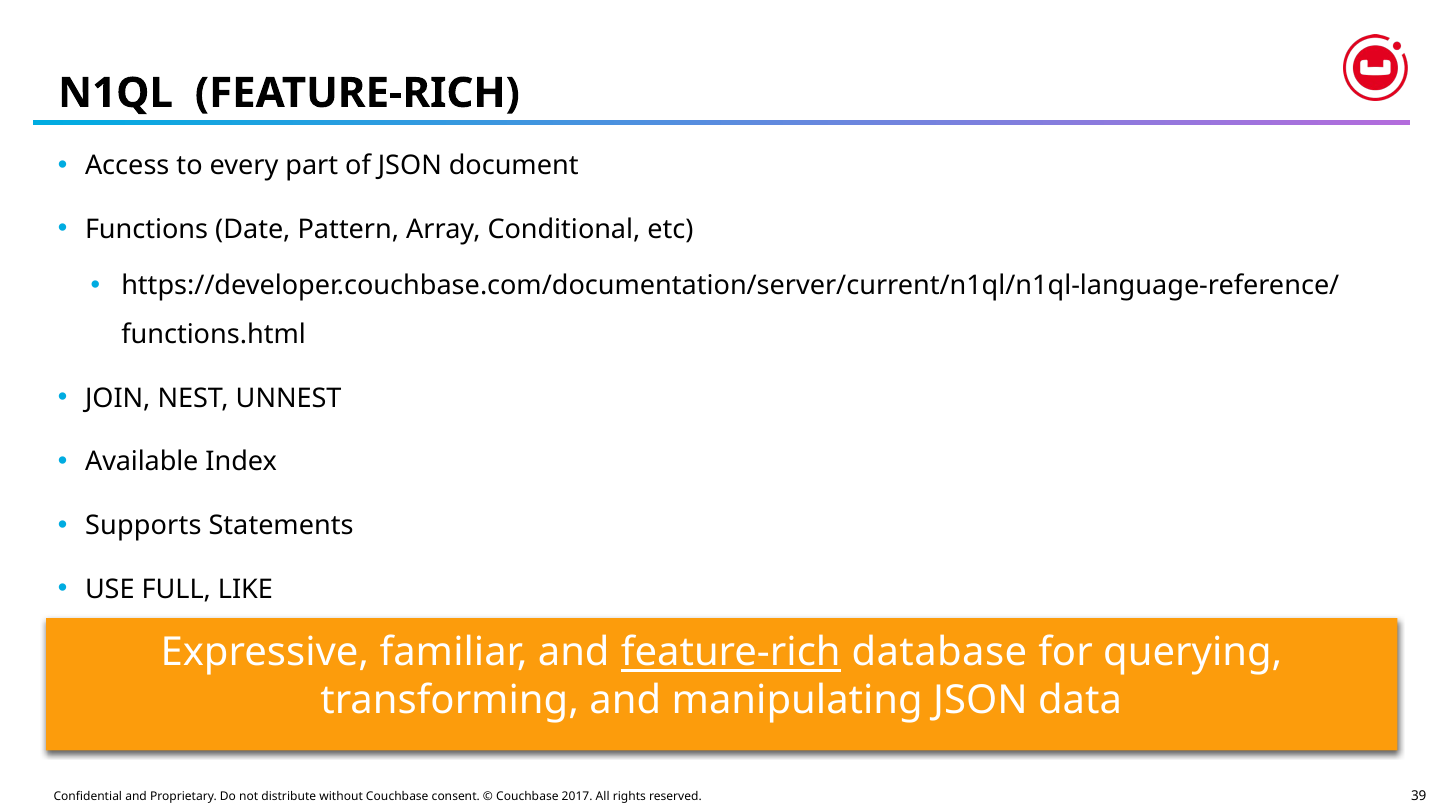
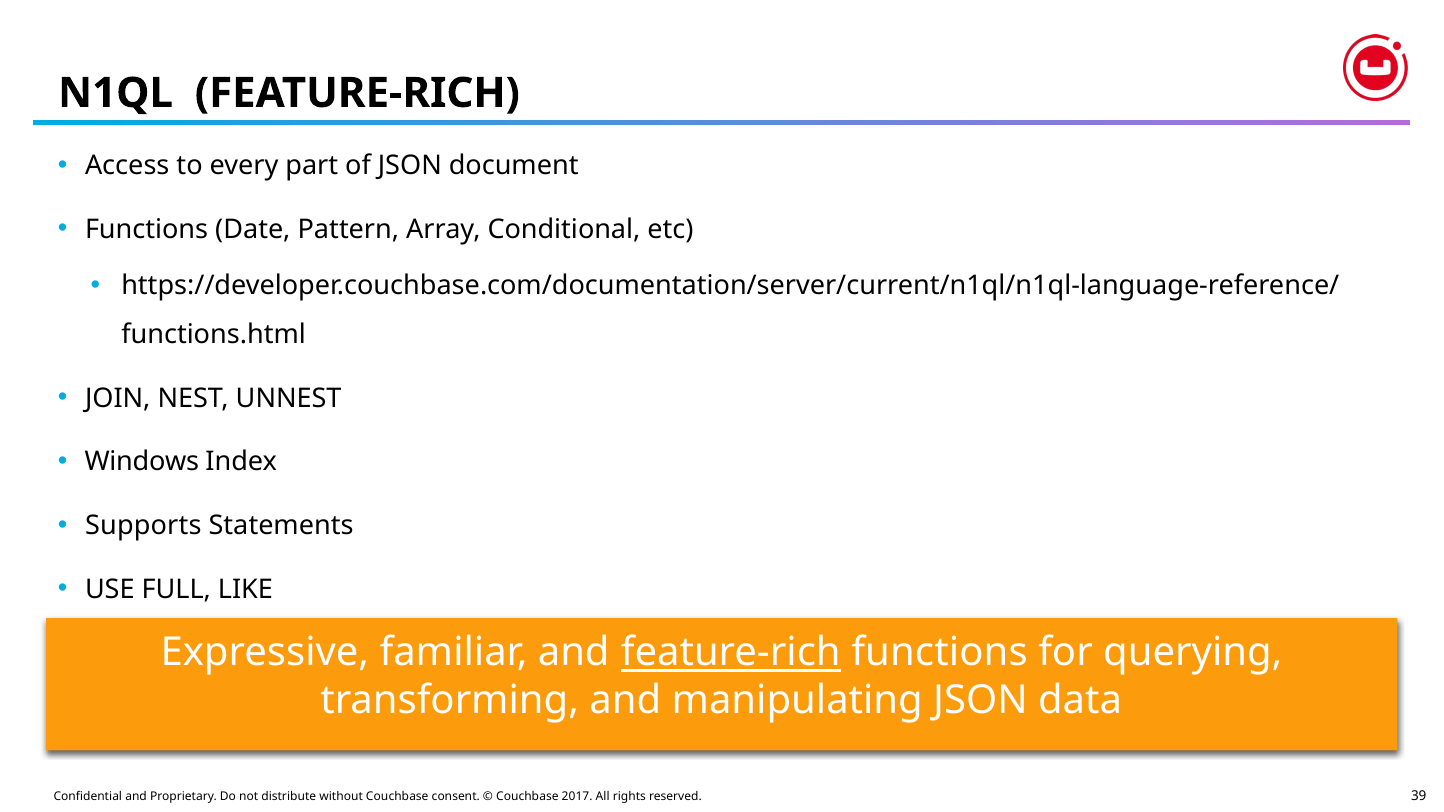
Available: Available -> Windows
feature-rich database: database -> functions
